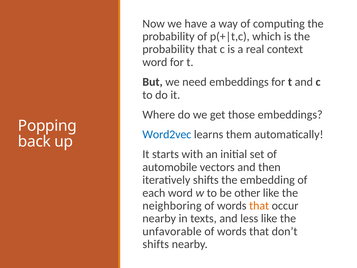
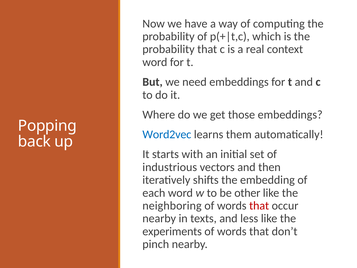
automobile: automobile -> industrious
that at (259, 205) colour: orange -> red
unfavorable: unfavorable -> experiments
shifts at (156, 244): shifts -> pinch
